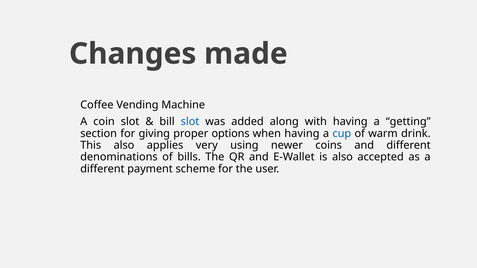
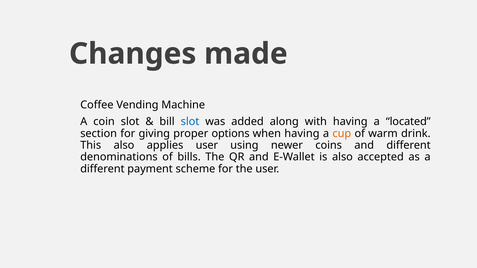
getting: getting -> located
cup colour: blue -> orange
applies very: very -> user
